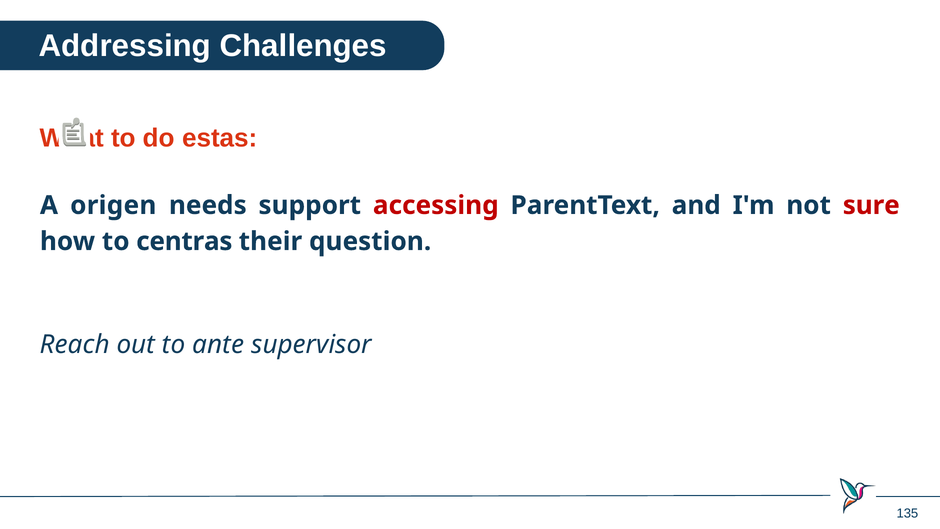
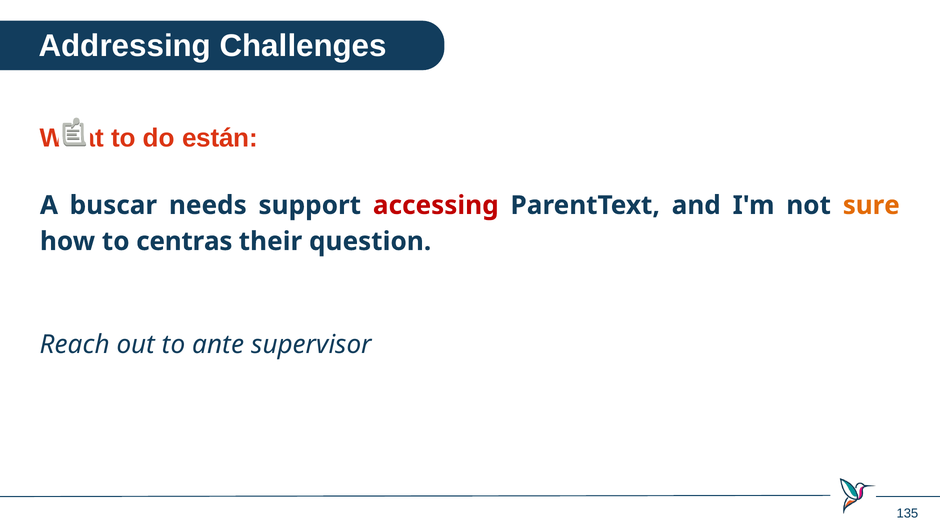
estas: estas -> están
origen: origen -> buscar
sure colour: red -> orange
